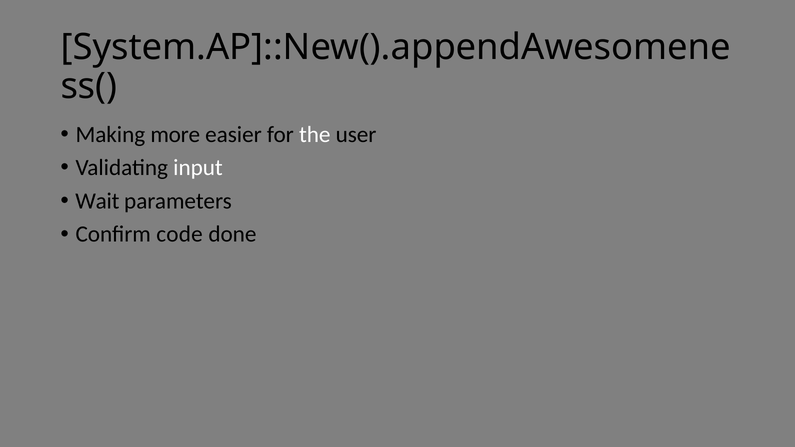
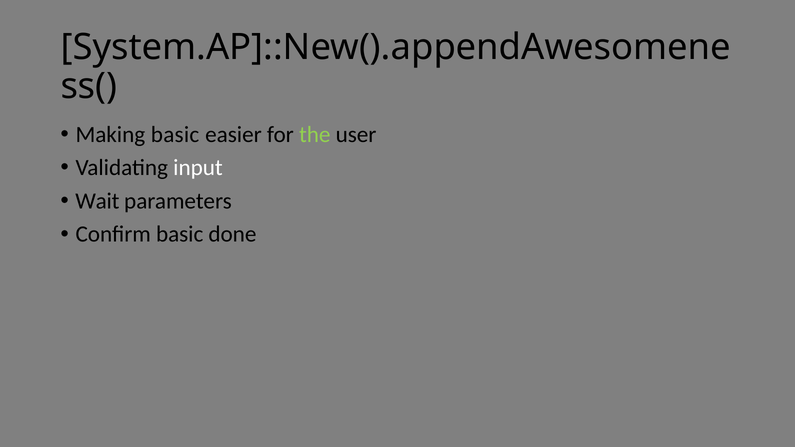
Making more: more -> basic
the colour: white -> light green
Confirm code: code -> basic
